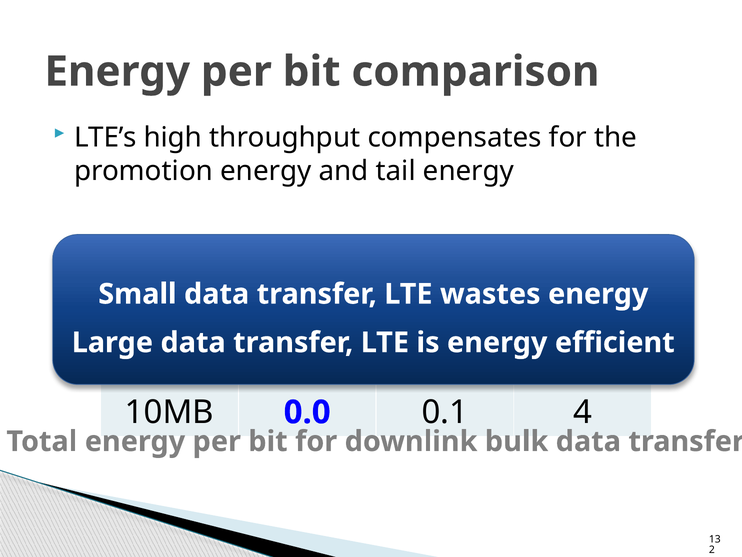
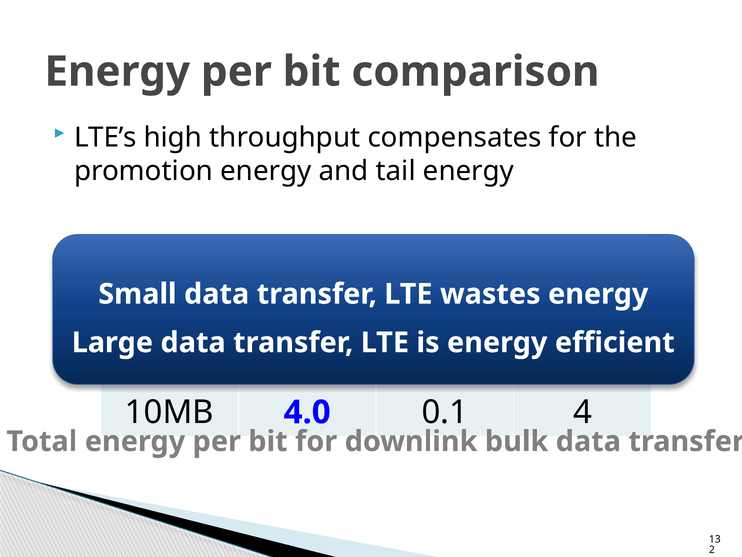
0.0: 0.0 -> 4.0
